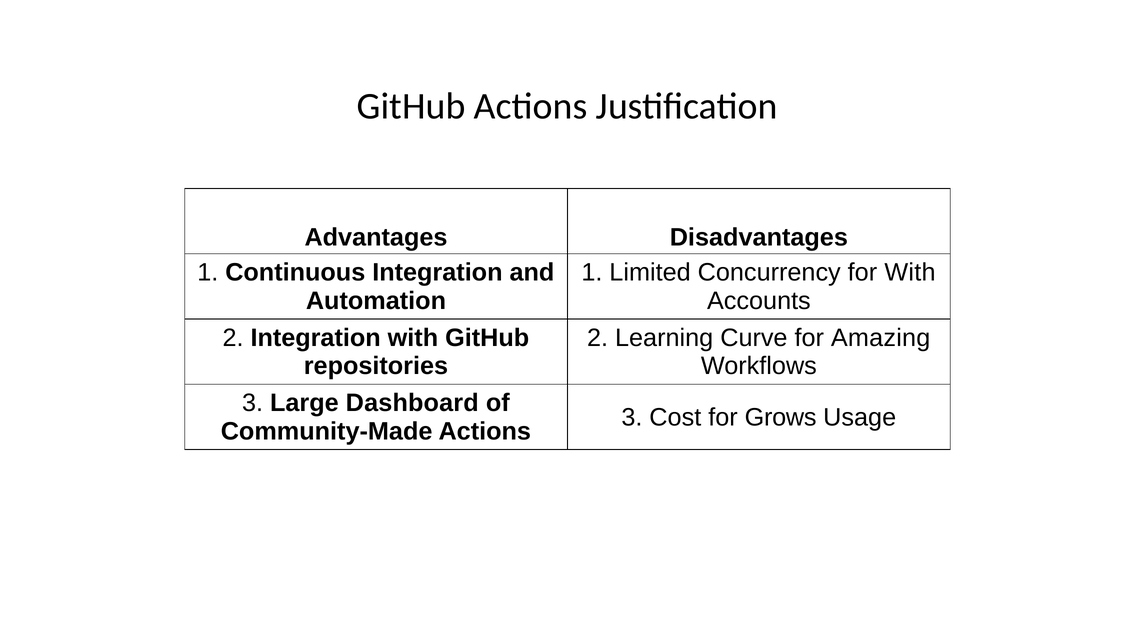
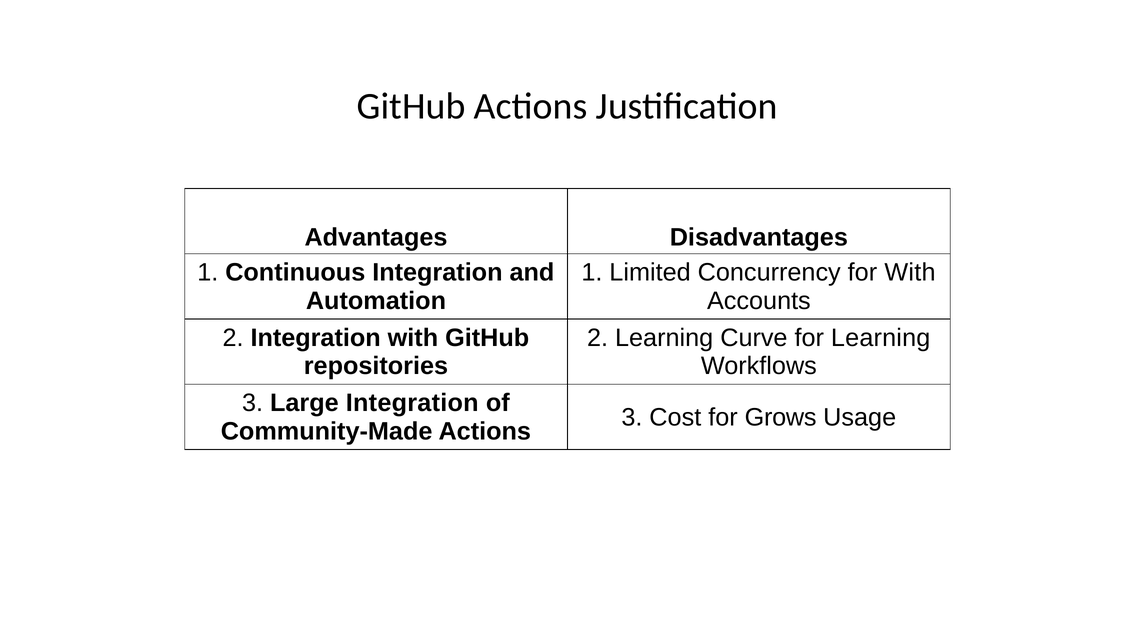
for Amazing: Amazing -> Learning
Large Dashboard: Dashboard -> Integration
